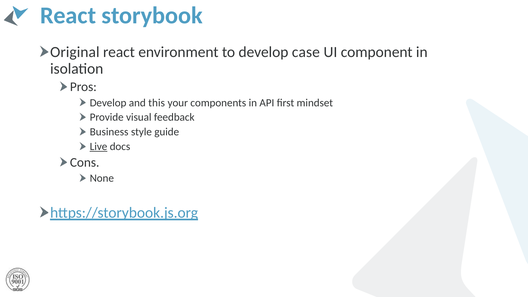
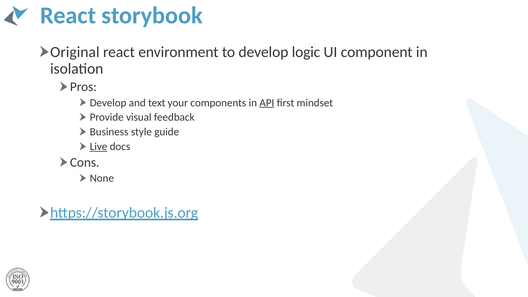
case: case -> logic
this: this -> text
API underline: none -> present
